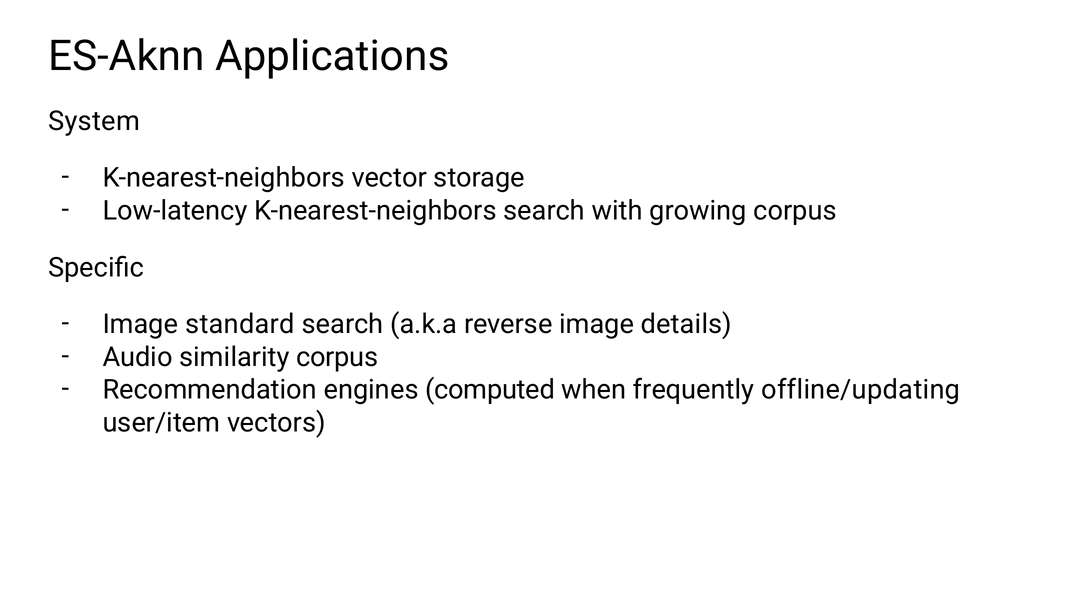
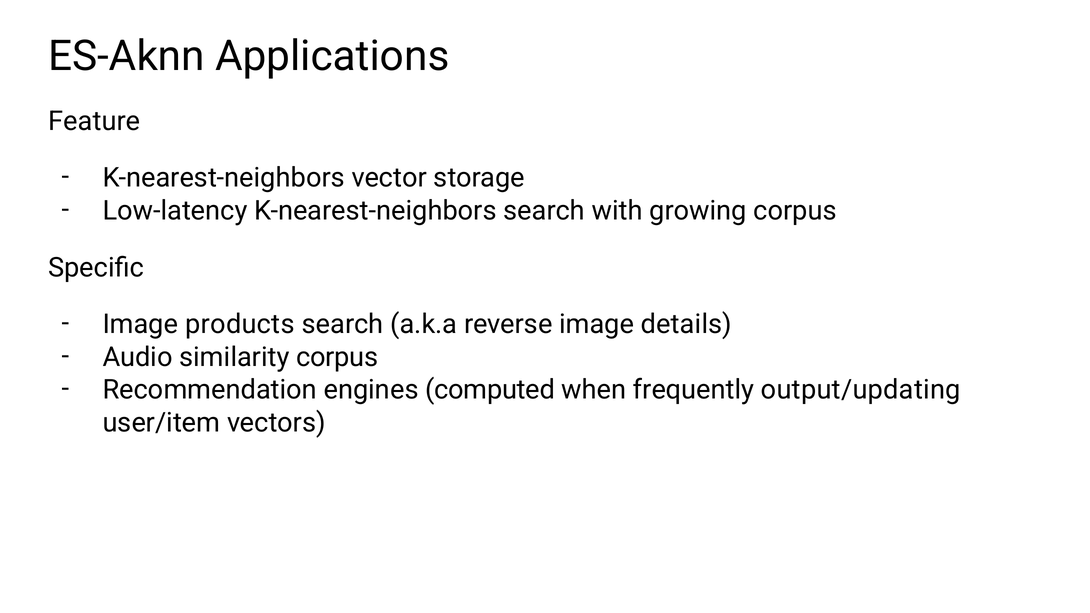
System: System -> Feature
standard: standard -> products
offline/updating: offline/updating -> output/updating
